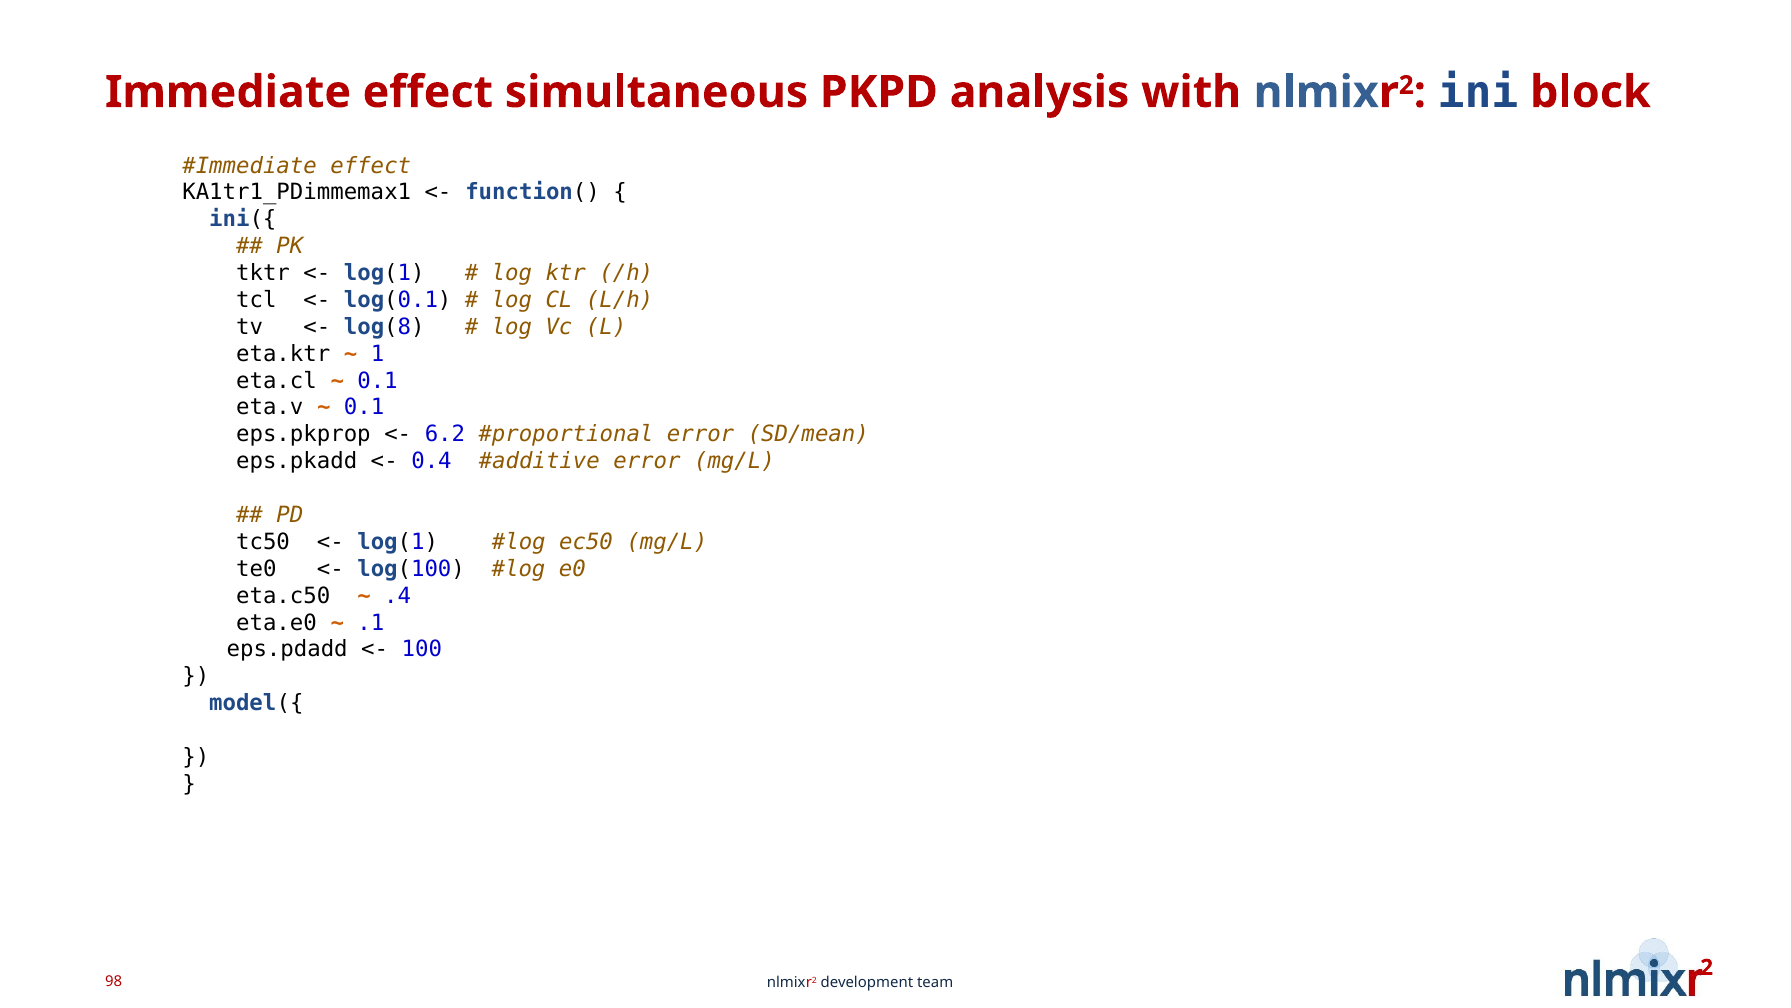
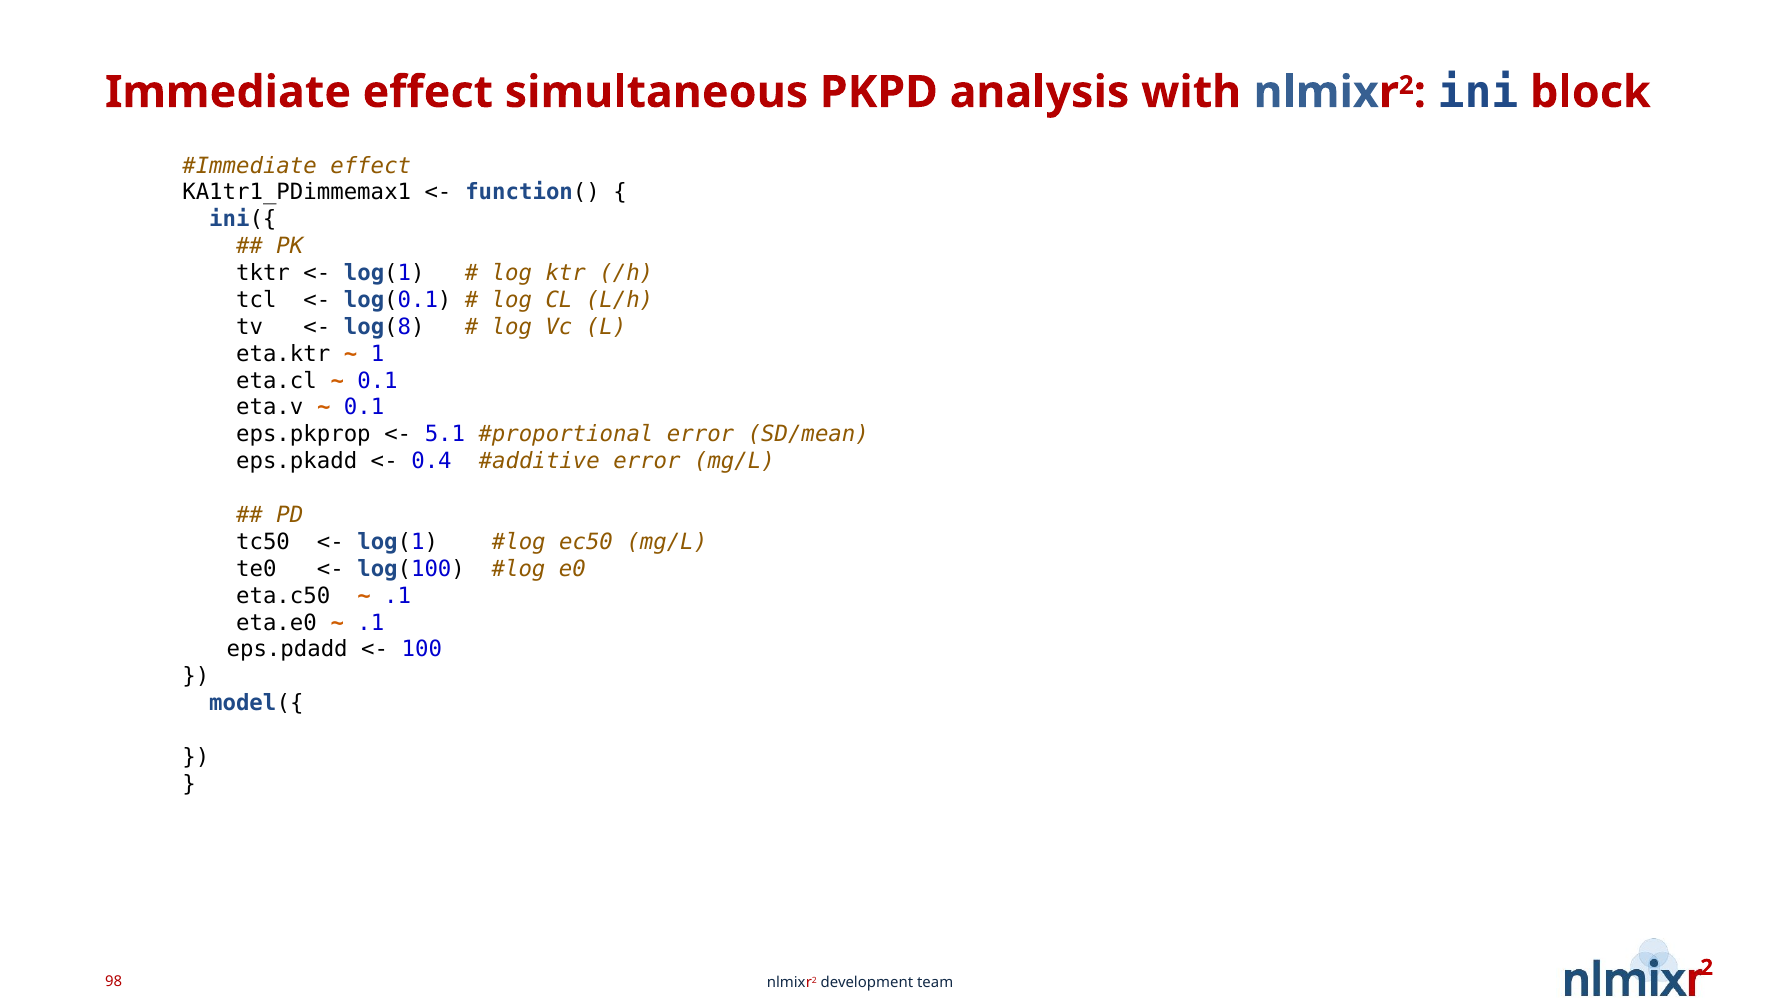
6.2: 6.2 -> 5.1
.4 at (398, 595): .4 -> .1
